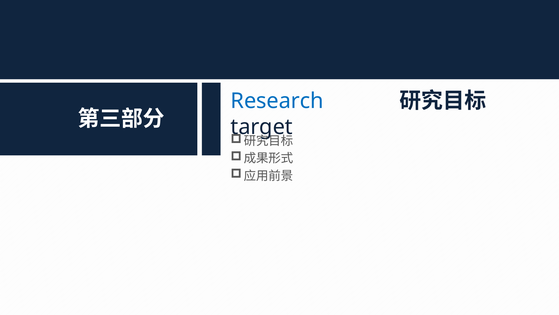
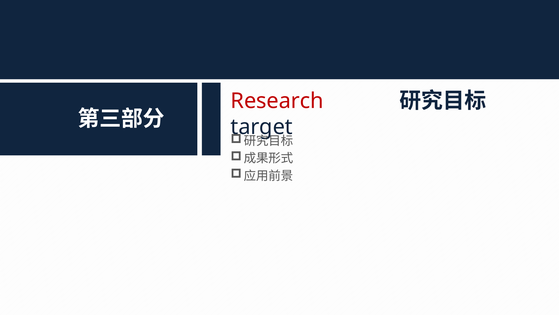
Research colour: blue -> red
